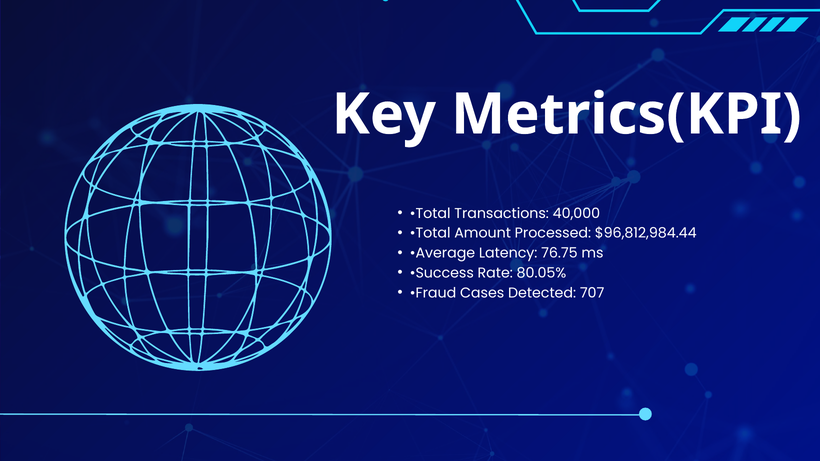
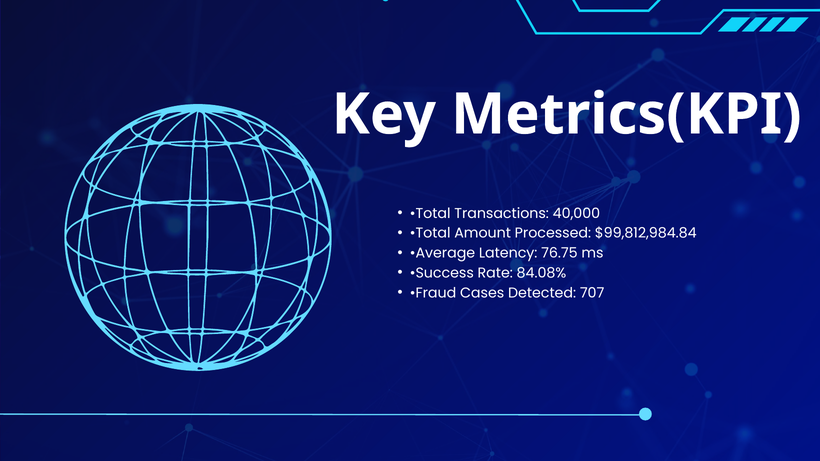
$96,812,984.44: $96,812,984.44 -> $99,812,984.84
80.05%: 80.05% -> 84.08%
